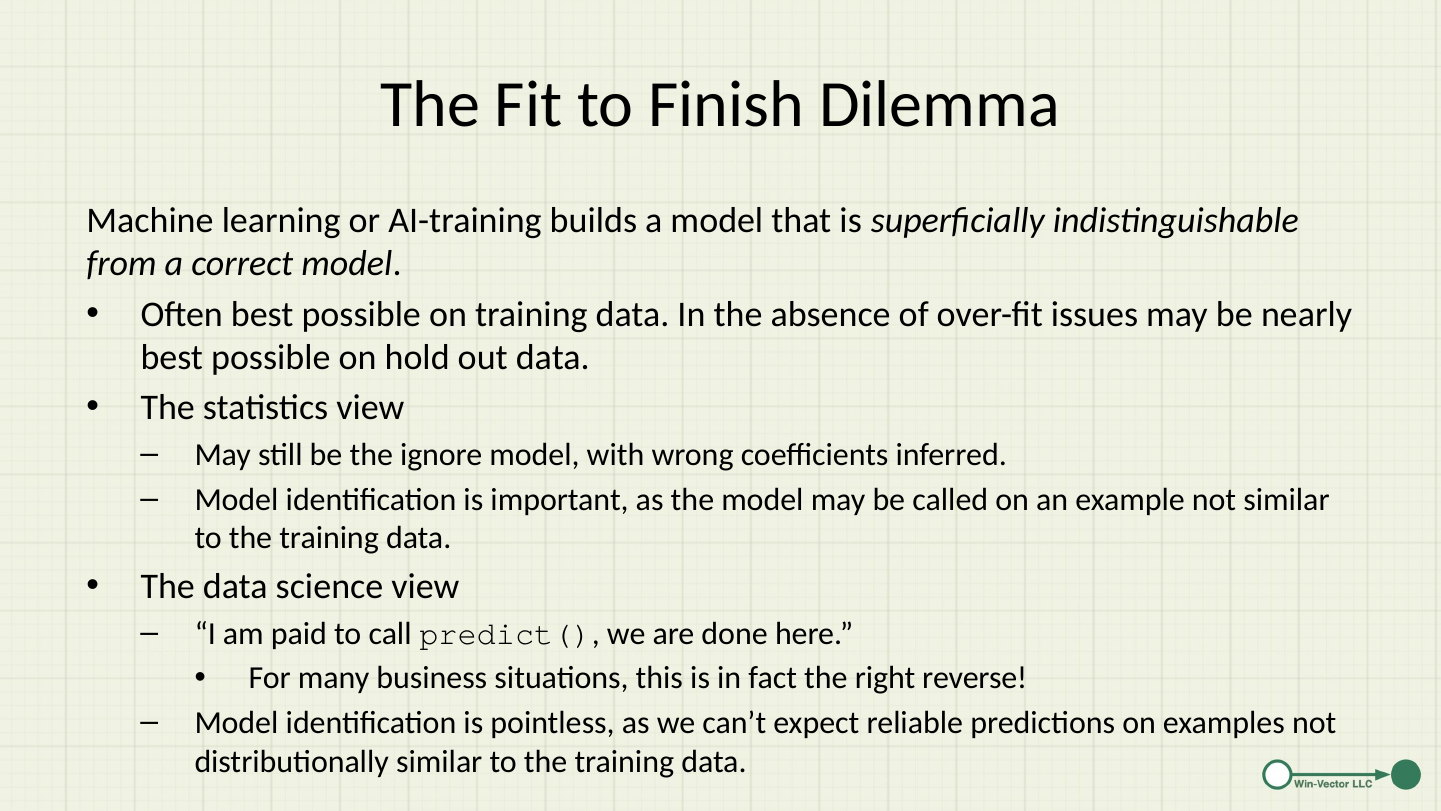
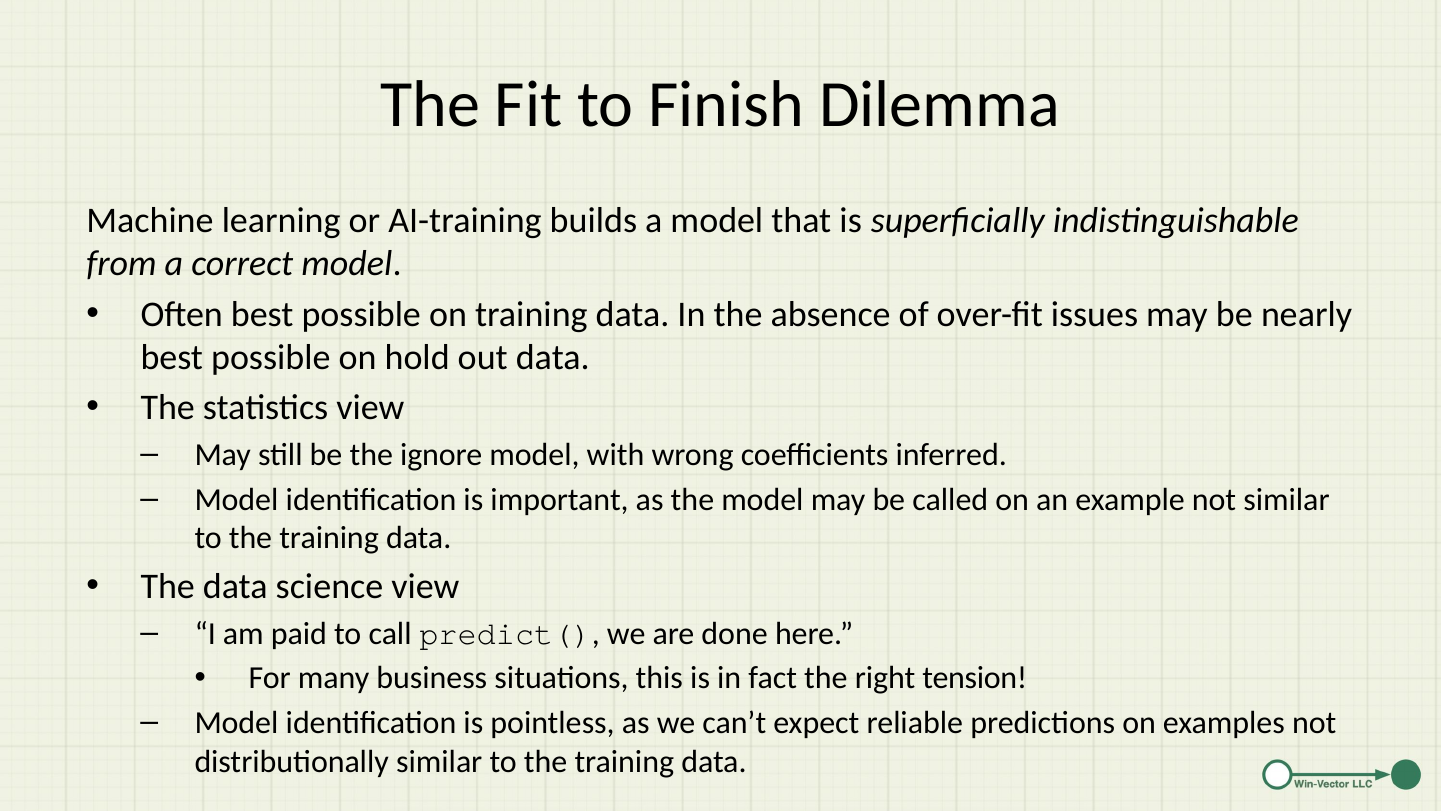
reverse: reverse -> tension
